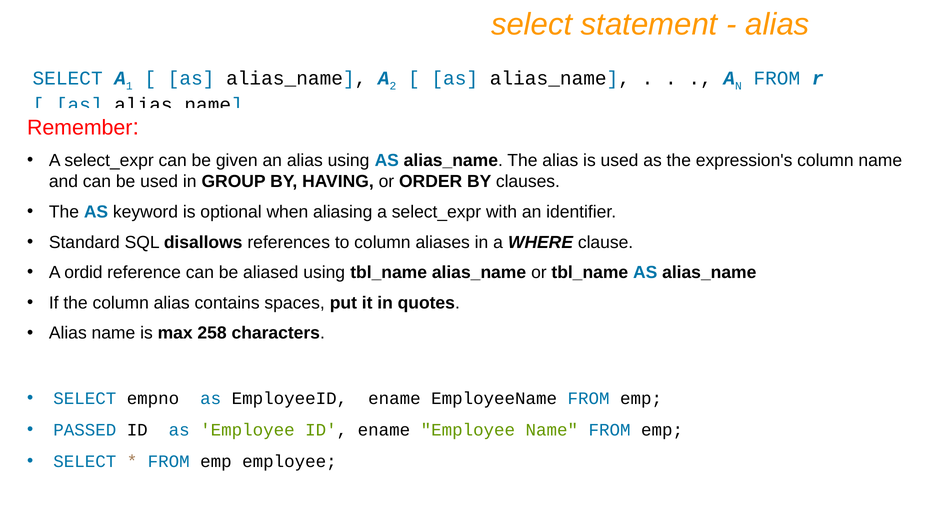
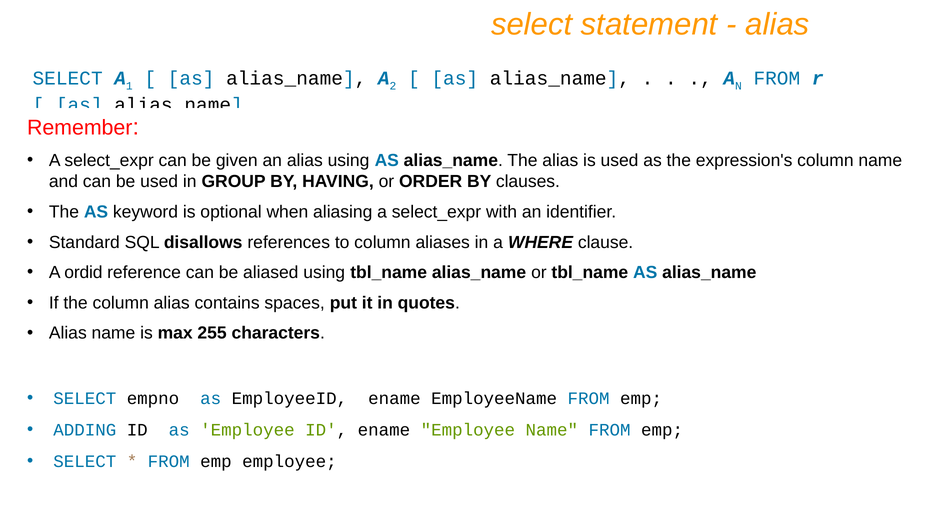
258: 258 -> 255
PASSED: PASSED -> ADDING
